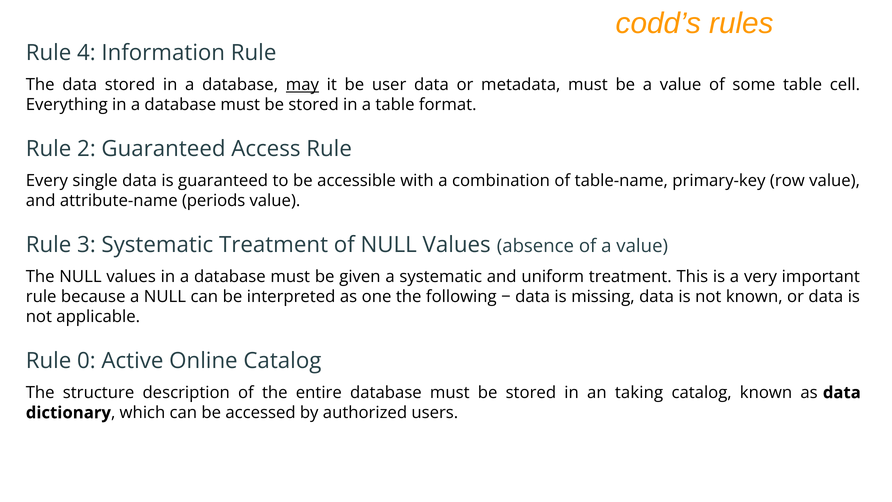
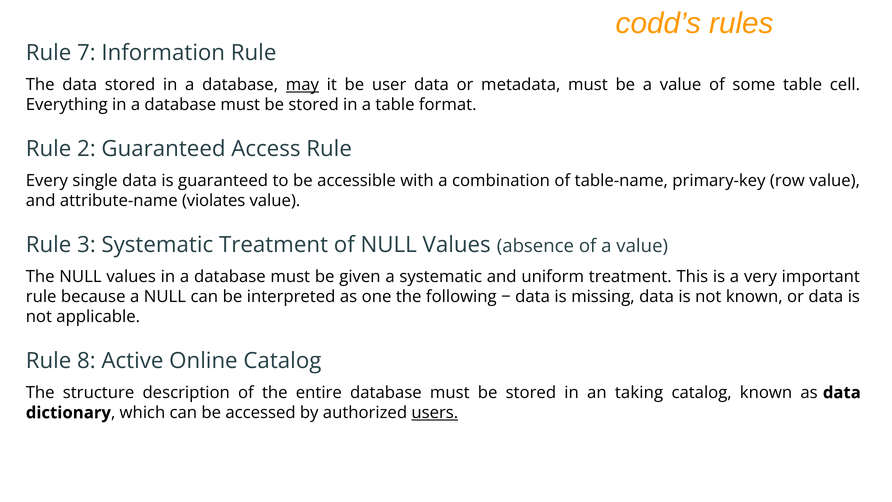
4: 4 -> 7
periods: periods -> violates
0: 0 -> 8
users underline: none -> present
